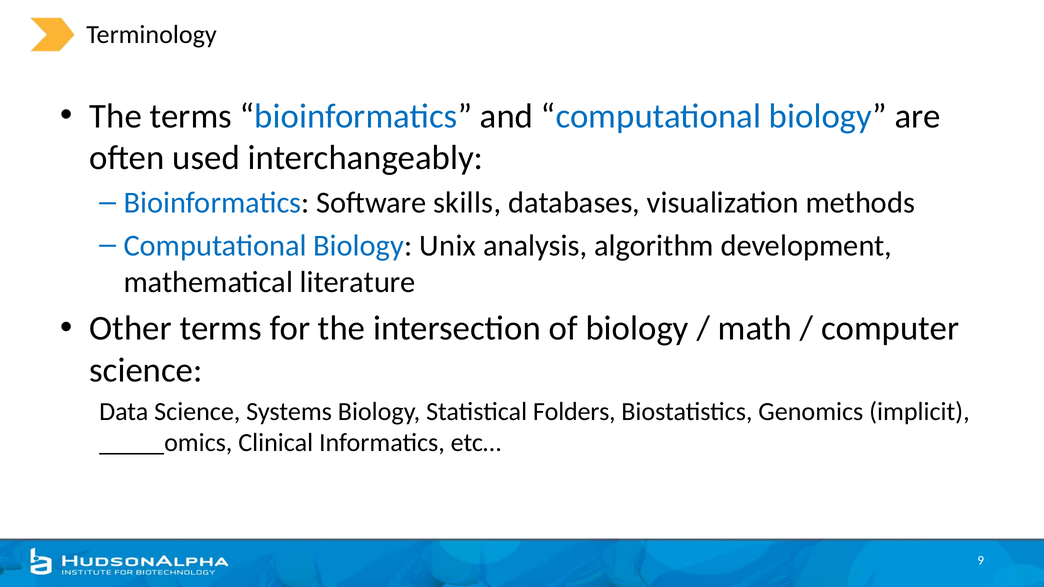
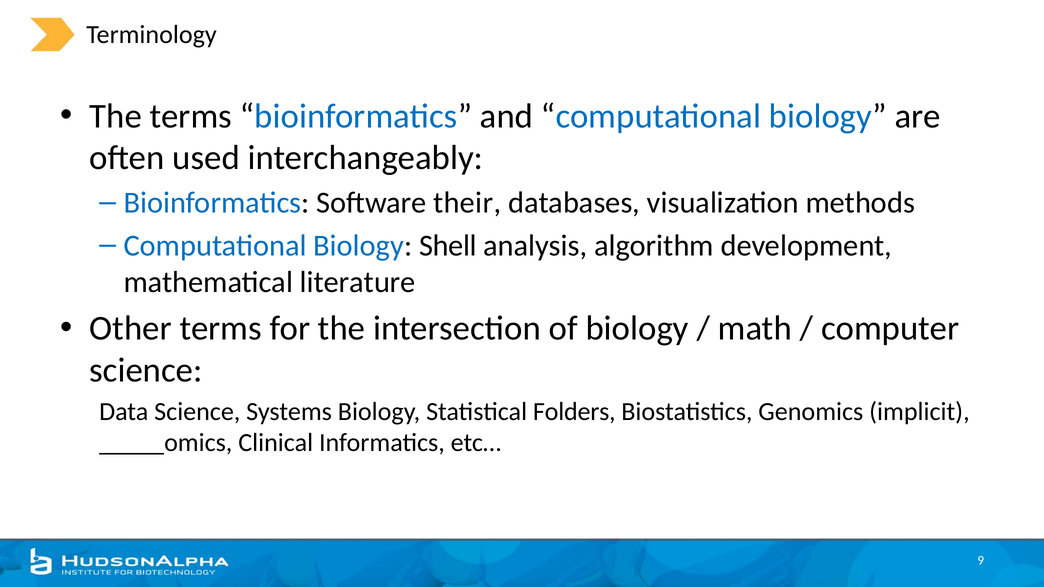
skills: skills -> their
Unix: Unix -> Shell
